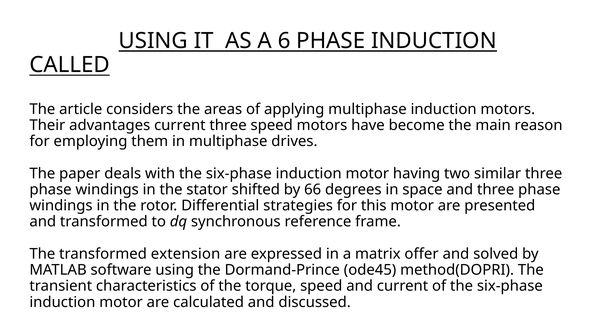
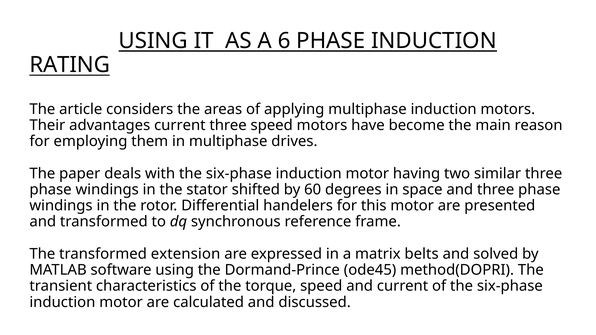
CALLED: CALLED -> RATING
66: 66 -> 60
strategies: strategies -> handelers
offer: offer -> belts
